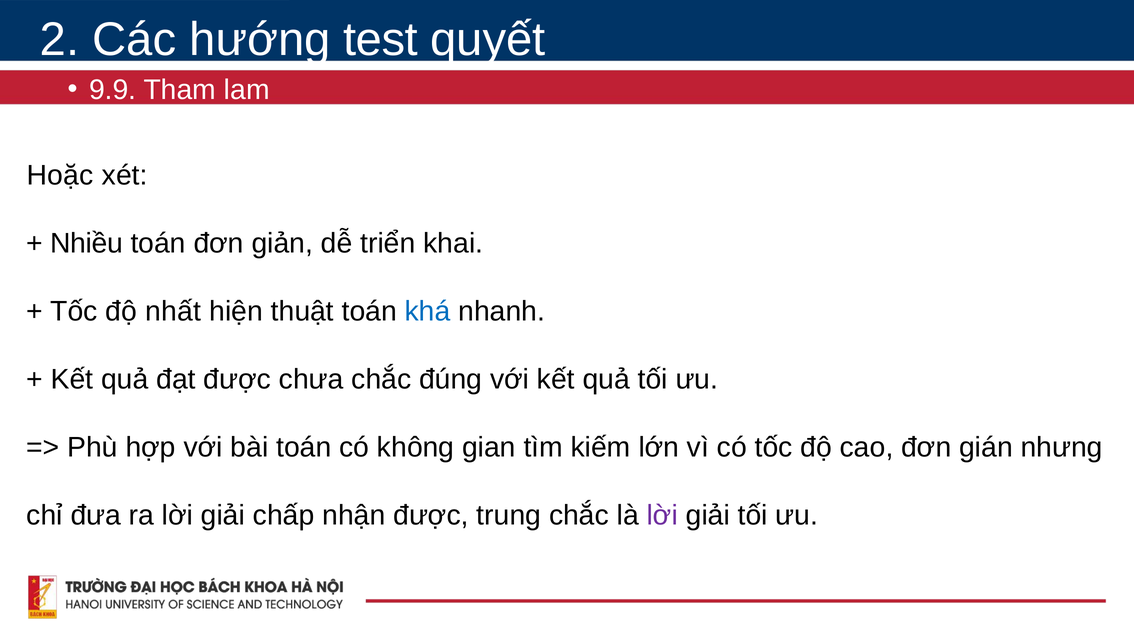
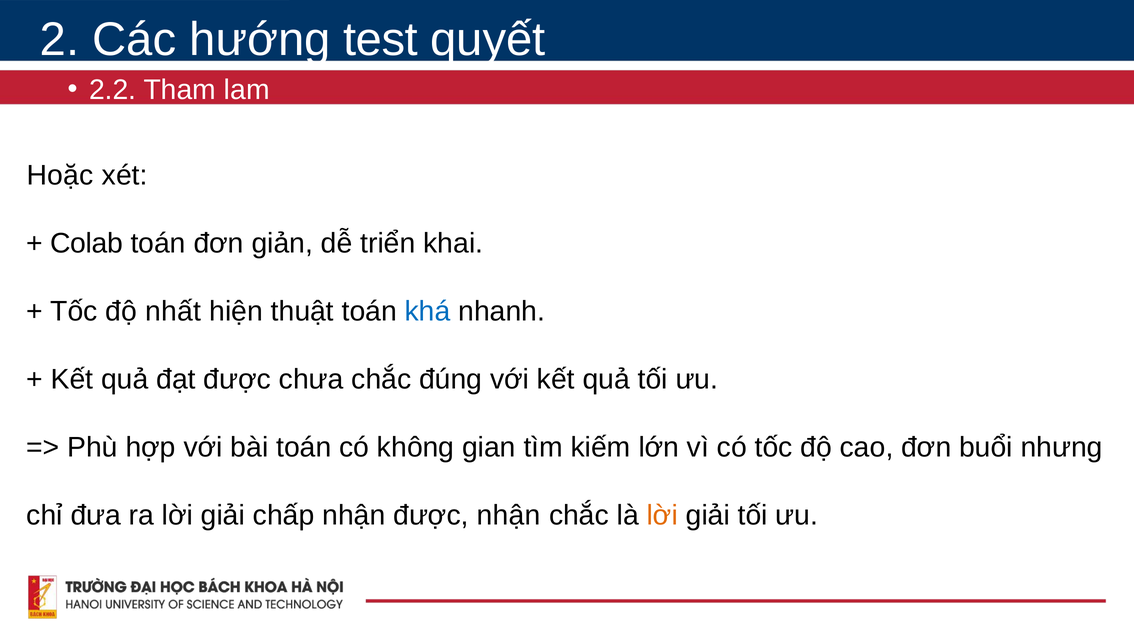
9.9: 9.9 -> 2.2
Nhiều: Nhiều -> Colab
gián: gián -> buổi
được trung: trung -> nhận
lời at (662, 516) colour: purple -> orange
